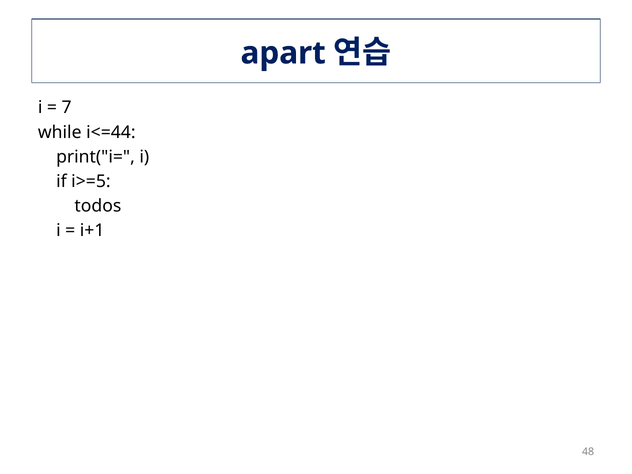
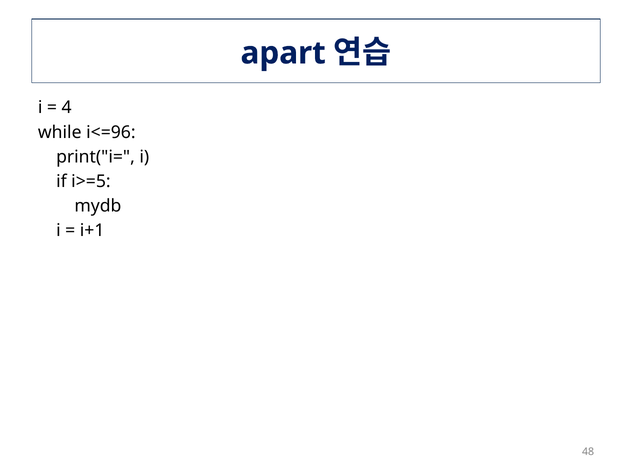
7: 7 -> 4
i<=44: i<=44 -> i<=96
todos: todos -> mydb
